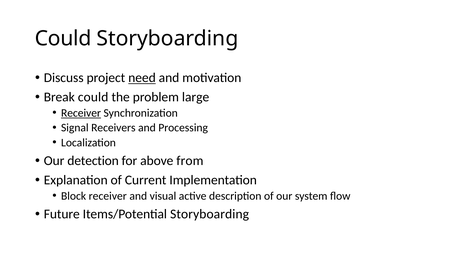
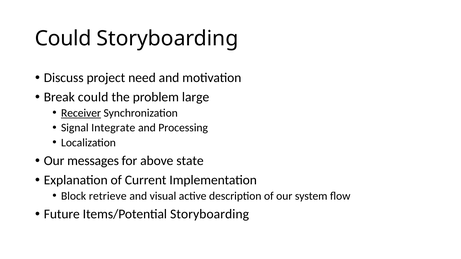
need underline: present -> none
Receivers: Receivers -> Integrate
detection: detection -> messages
from: from -> state
Block receiver: receiver -> retrieve
